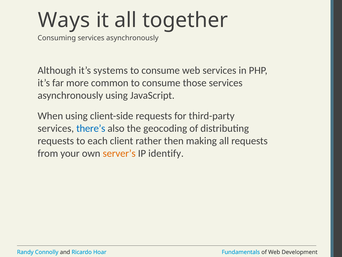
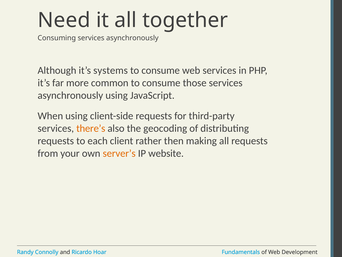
Ways: Ways -> Need
there’s colour: blue -> orange
identify: identify -> website
